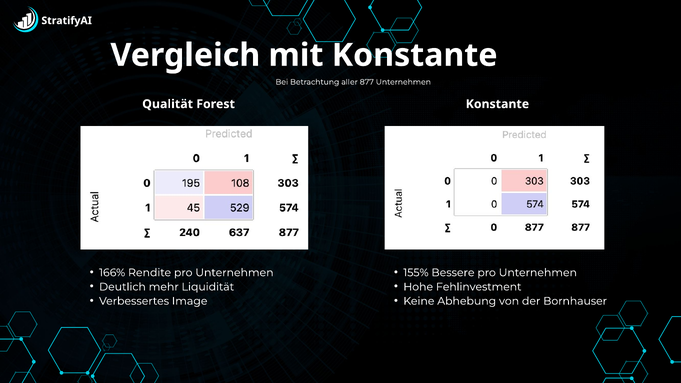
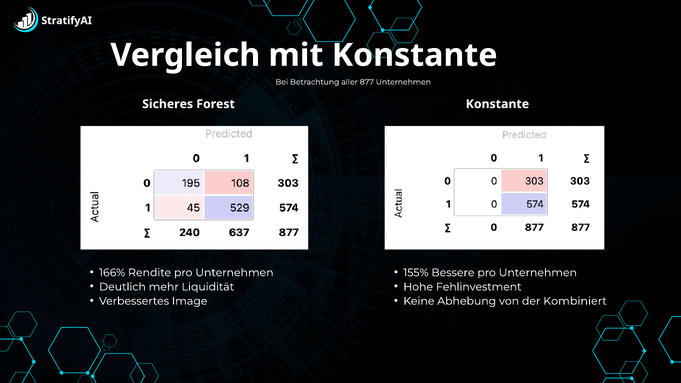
Qualität: Qualität -> Sicheres
Bornhauser: Bornhauser -> Kombiniert
